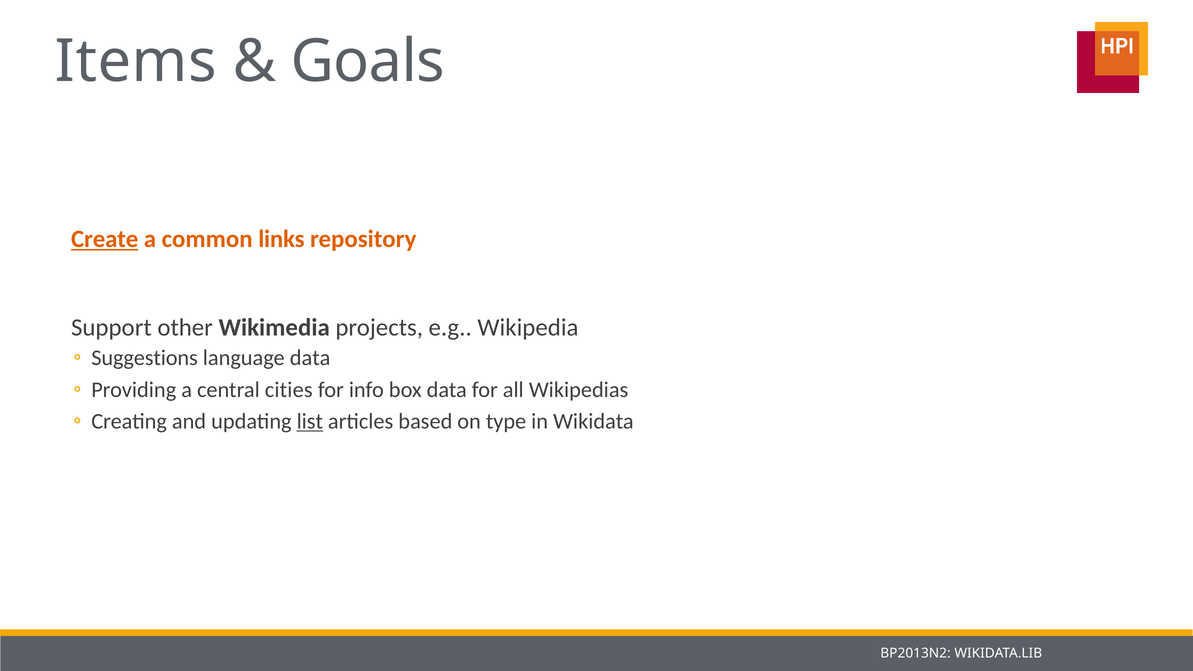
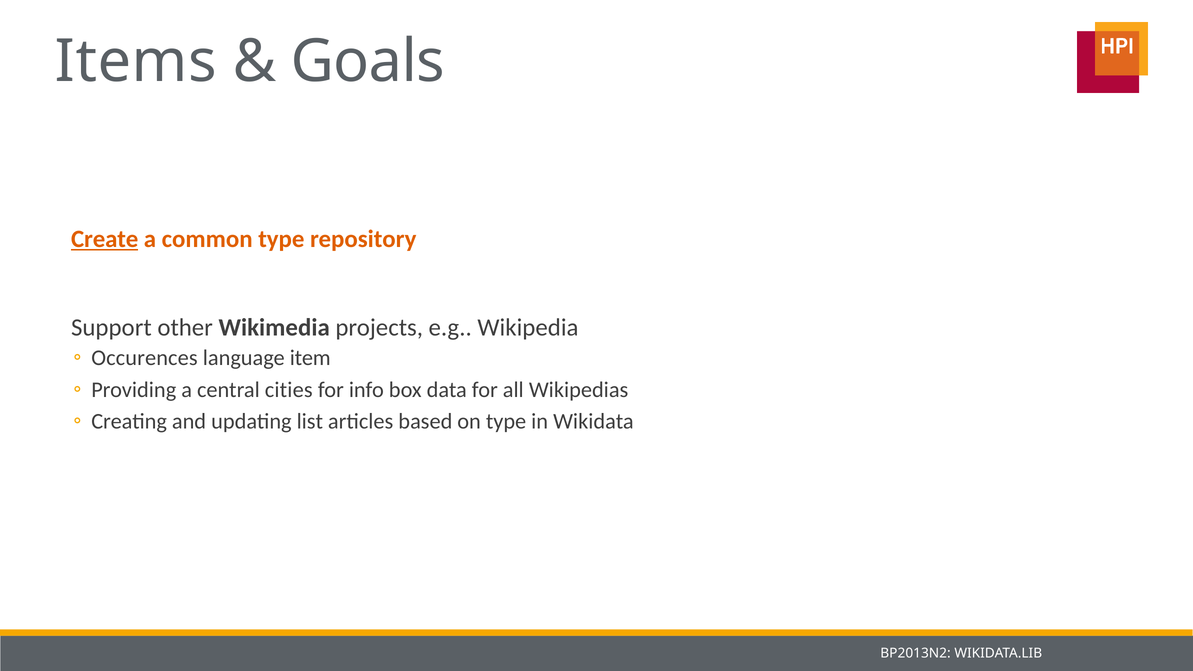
common links: links -> type
Suggestions: Suggestions -> Occurences
language data: data -> item
list underline: present -> none
